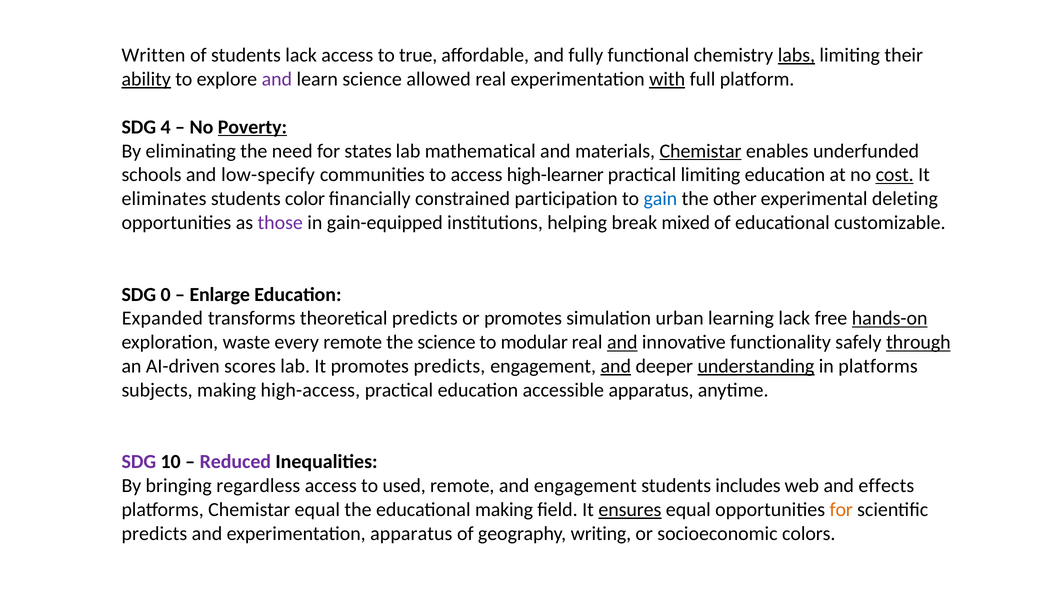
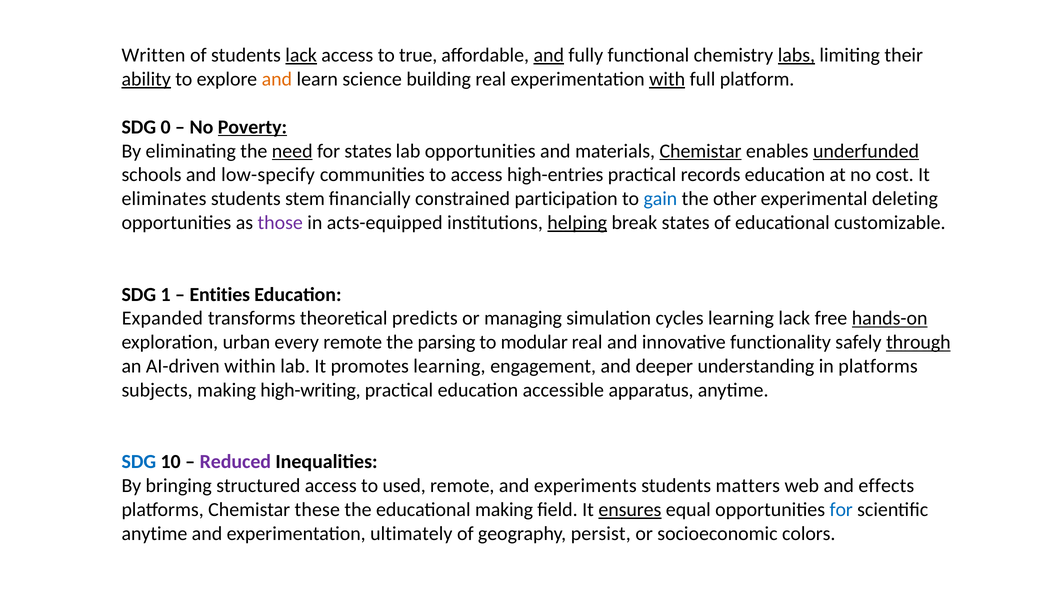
lack at (301, 55) underline: none -> present
and at (549, 55) underline: none -> present
and at (277, 79) colour: purple -> orange
allowed: allowed -> building
4: 4 -> 0
need underline: none -> present
lab mathematical: mathematical -> opportunities
underfunded underline: none -> present
high-learner: high-learner -> high-entries
practical limiting: limiting -> records
cost underline: present -> none
color: color -> stem
gain-equipped: gain-equipped -> acts-equipped
helping underline: none -> present
break mixed: mixed -> states
0: 0 -> 1
Enlarge: Enlarge -> Entities
or promotes: promotes -> managing
urban: urban -> cycles
waste: waste -> urban
the science: science -> parsing
and at (622, 342) underline: present -> none
scores: scores -> within
promotes predicts: predicts -> learning
and at (616, 366) underline: present -> none
understanding underline: present -> none
high-access: high-access -> high-writing
SDG at (139, 462) colour: purple -> blue
regardless: regardless -> structured
and engagement: engagement -> experiments
includes: includes -> matters
Chemistar equal: equal -> these
for at (841, 510) colour: orange -> blue
predicts at (154, 534): predicts -> anytime
experimentation apparatus: apparatus -> ultimately
writing: writing -> persist
